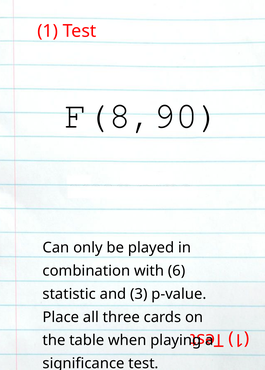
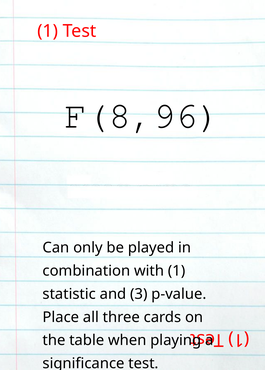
F(8,90: F(8,90 -> F(8,96
with 6: 6 -> 1
